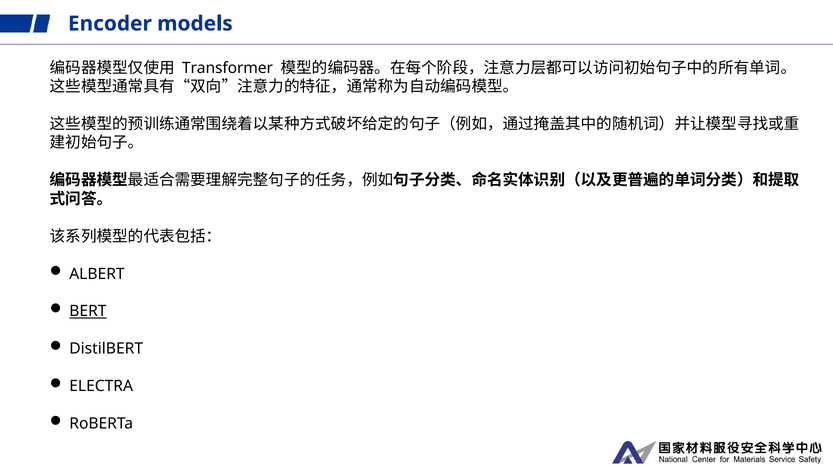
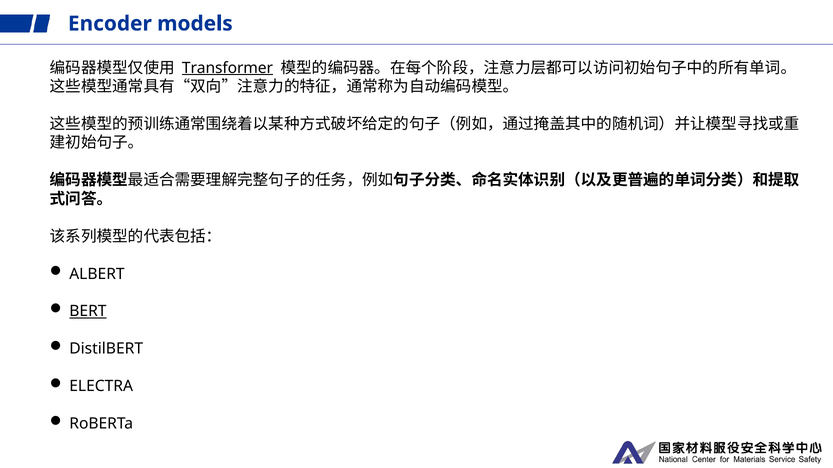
Transformer underline: none -> present
